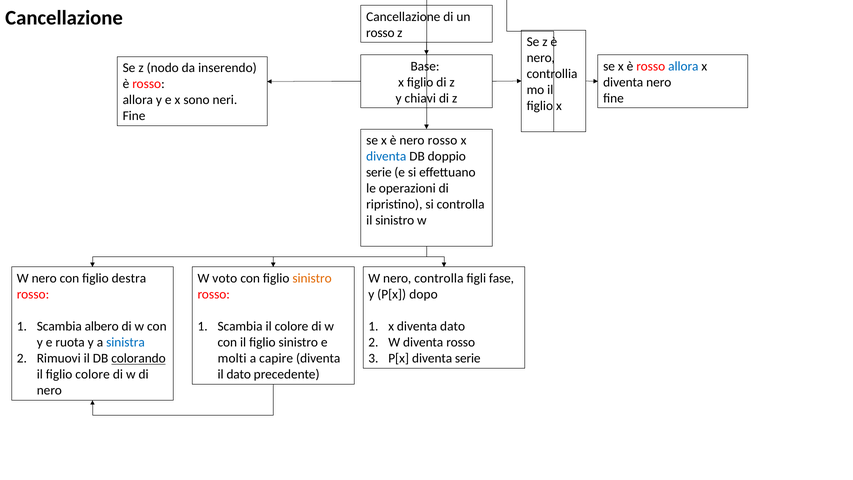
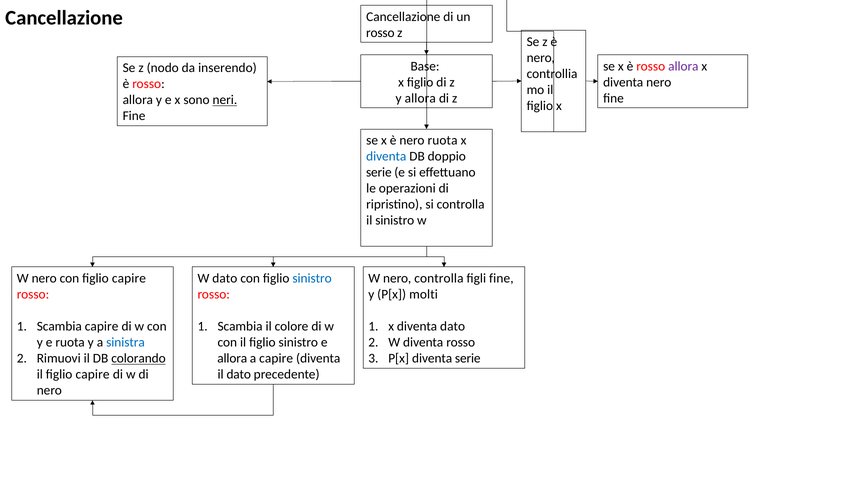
allora at (683, 66) colour: blue -> purple
y chiavi: chiavi -> allora
neri underline: none -> present
nero rosso: rosso -> ruota
con figlio destra: destra -> capire
W voto: voto -> dato
sinistro at (312, 278) colour: orange -> blue
figli fase: fase -> fine
dopo: dopo -> molti
Scambia albero: albero -> capire
molti at (232, 358): molti -> allora
il figlio colore: colore -> capire
